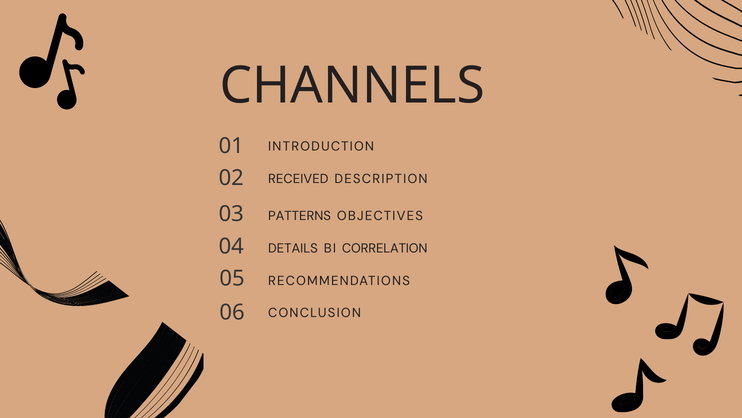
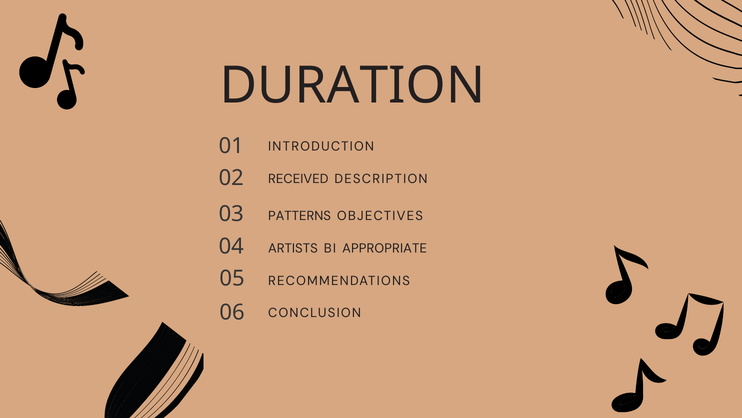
CHANNELS: CHANNELS -> DURATION
DETAILS: DETAILS -> ARTISTS
CORRELATION: CORRELATION -> APPROPRIATE
